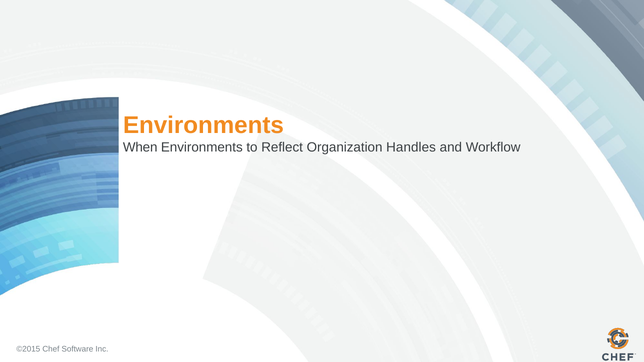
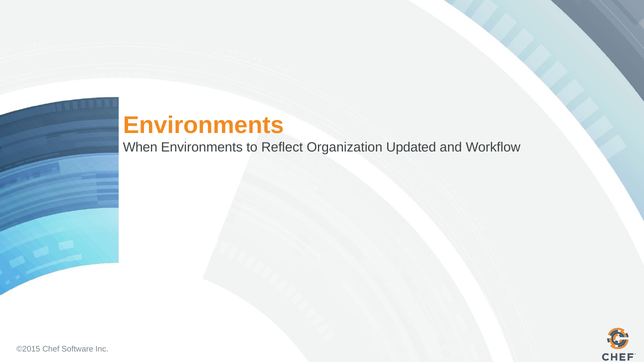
Handles: Handles -> Updated
